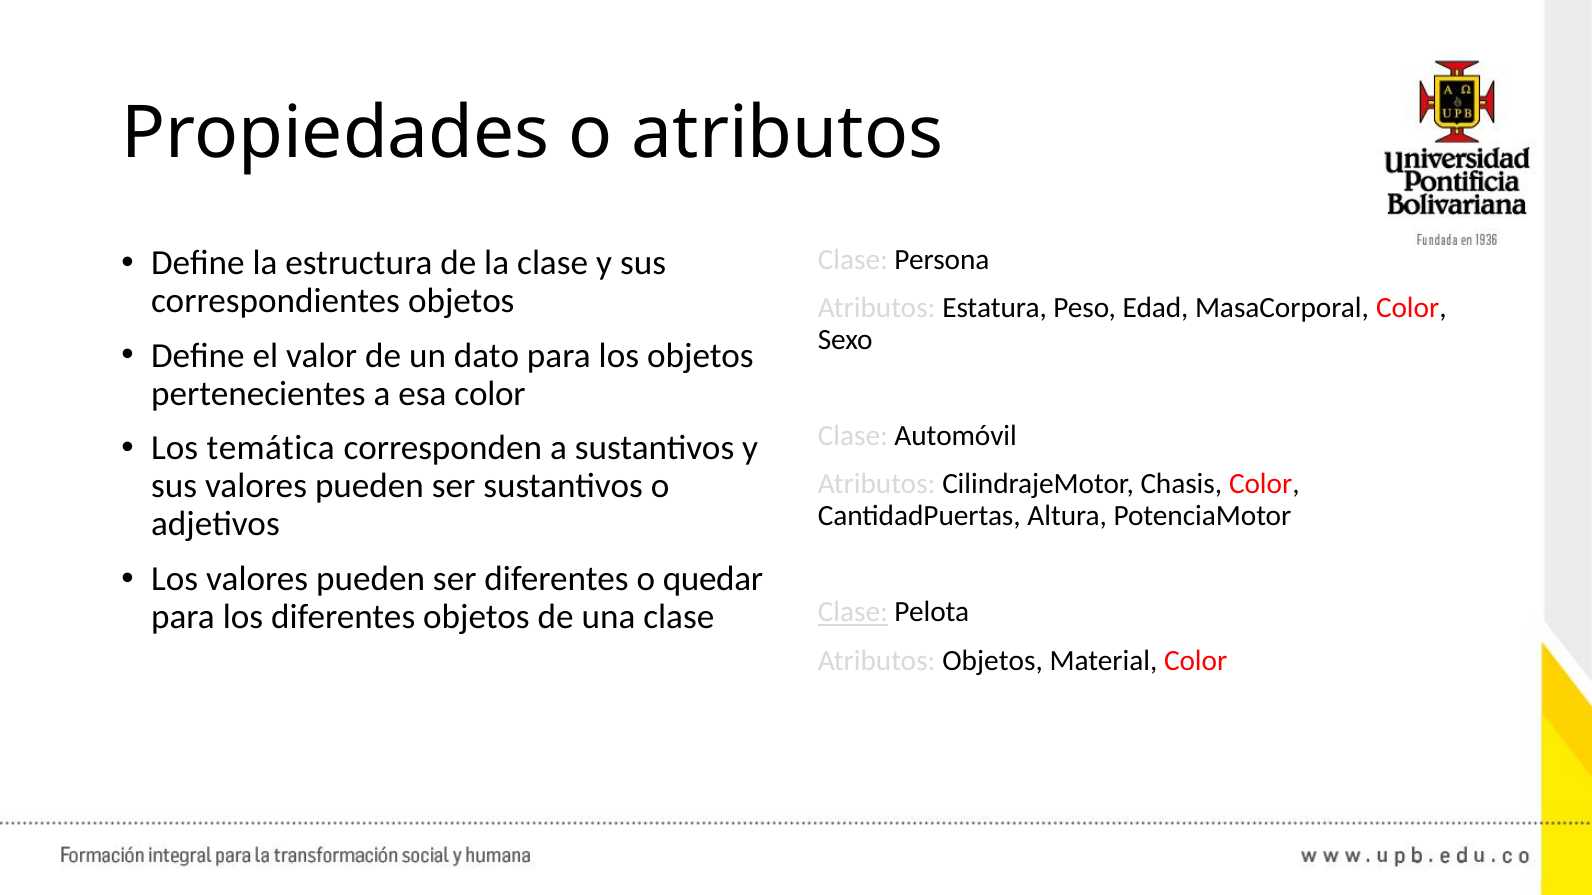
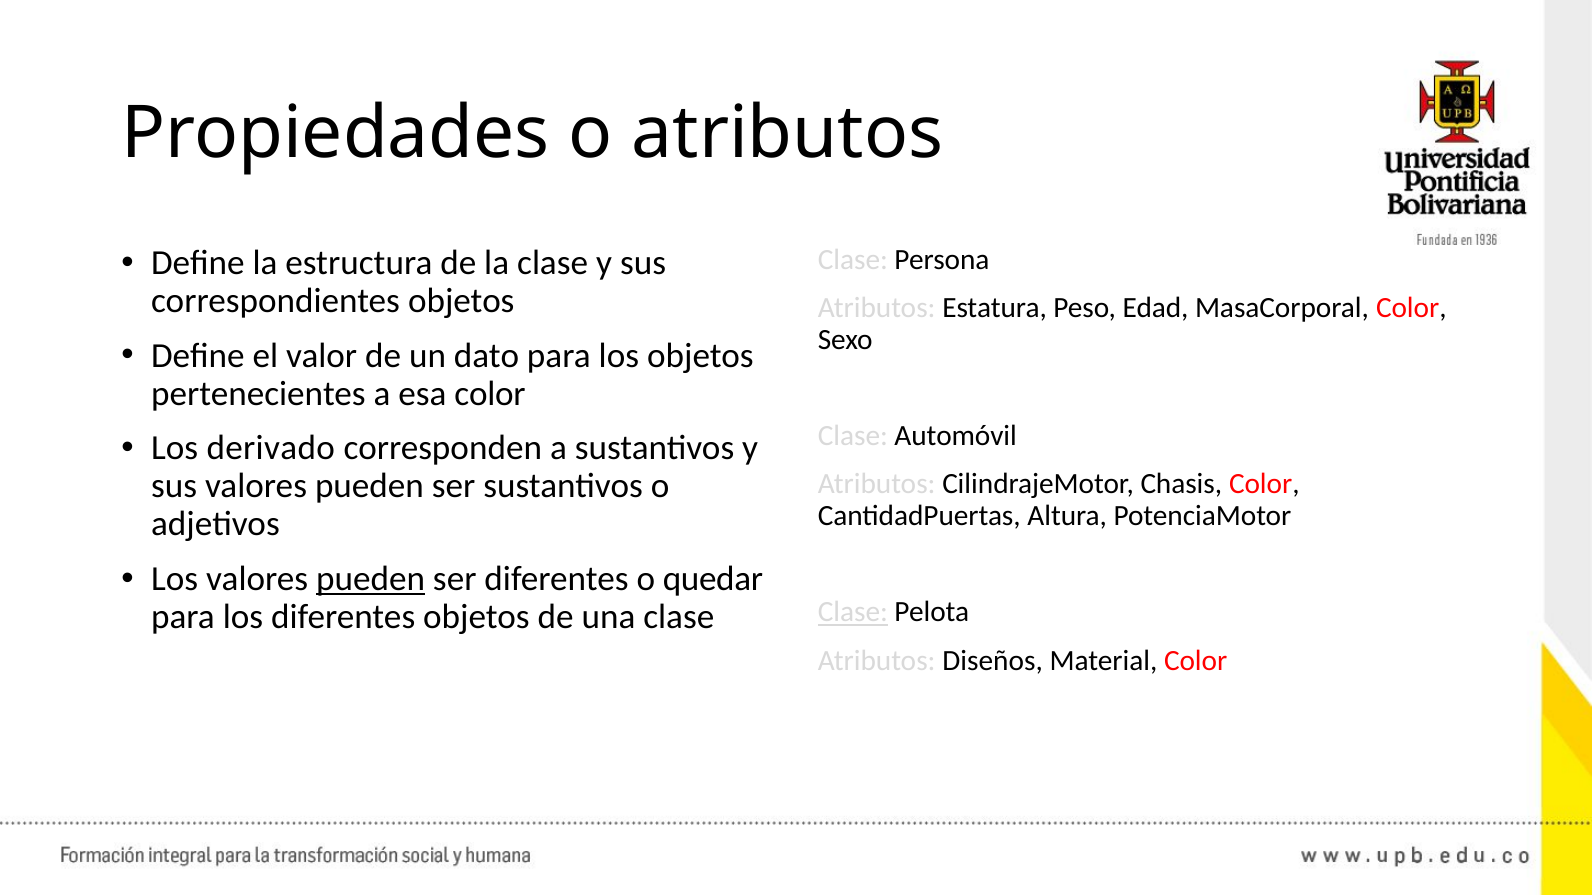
temática: temática -> derivado
pueden at (371, 579) underline: none -> present
Atributos Objetos: Objetos -> Diseños
